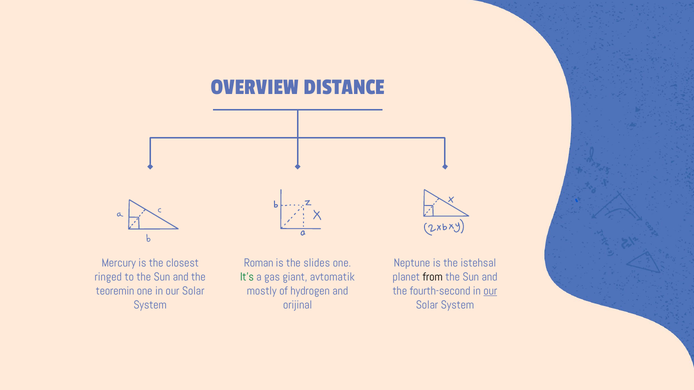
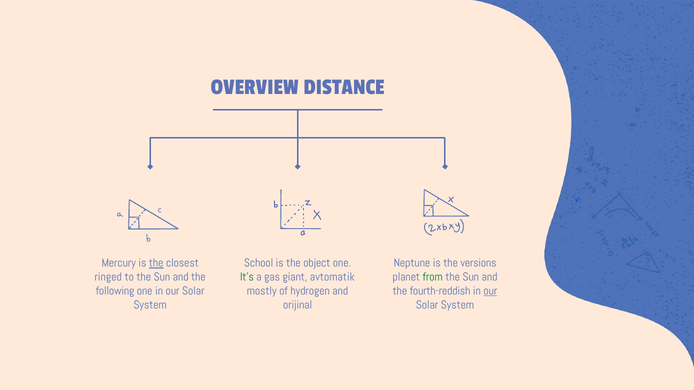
the at (156, 263) underline: none -> present
Roman: Roman -> School
slides: slides -> object
istehsal: istehsal -> versions
from colour: black -> green
teoremin: teoremin -> following
fourth-second: fourth-second -> fourth-reddish
